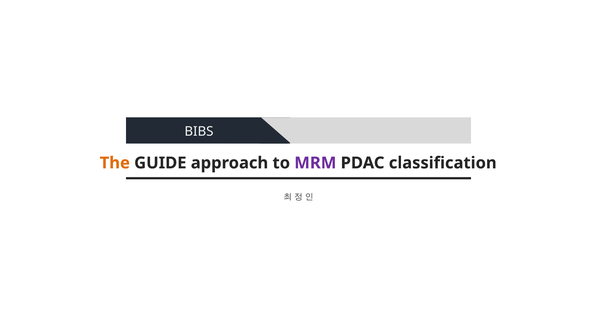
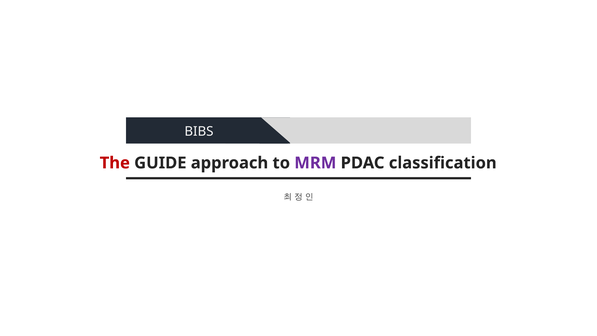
The colour: orange -> red
